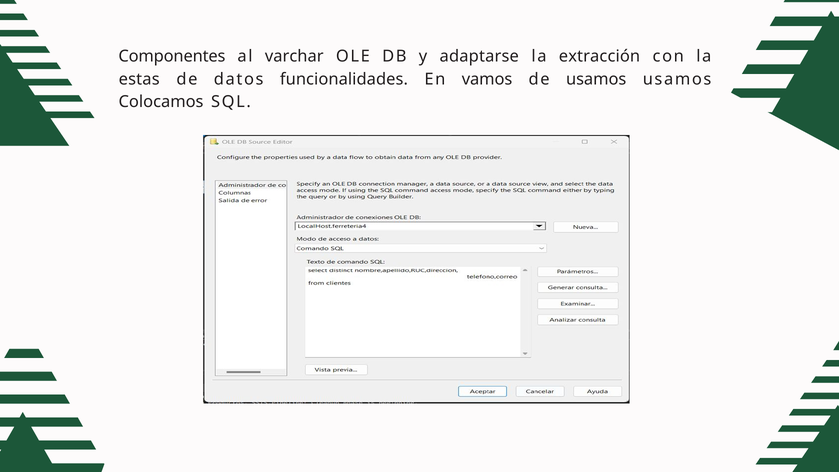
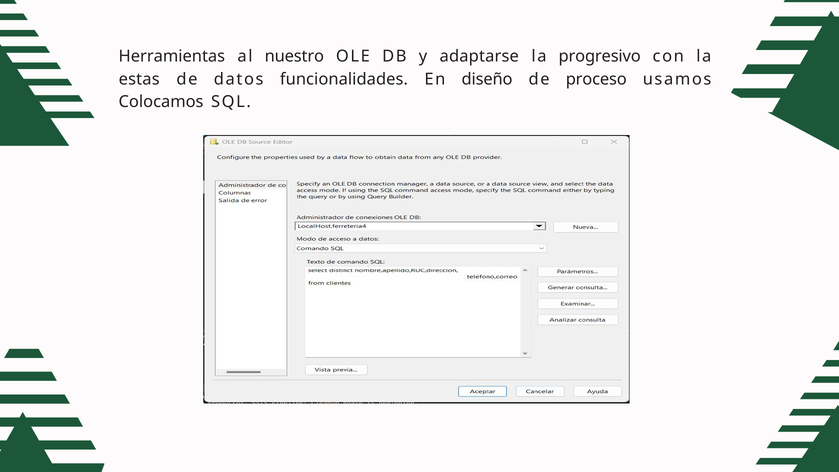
Componentes: Componentes -> Herramientas
varchar: varchar -> nuestro
extracción: extracción -> progresivo
vamos: vamos -> diseño
de usamos: usamos -> proceso
